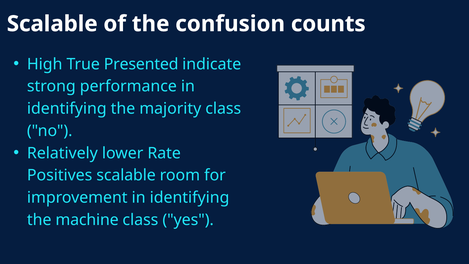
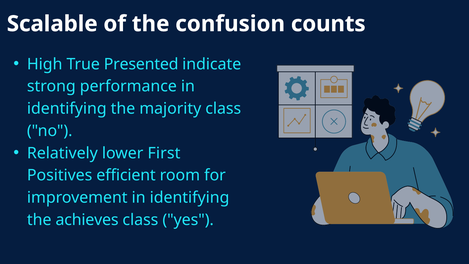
Rate: Rate -> First
Positives scalable: scalable -> efficient
machine: machine -> achieves
